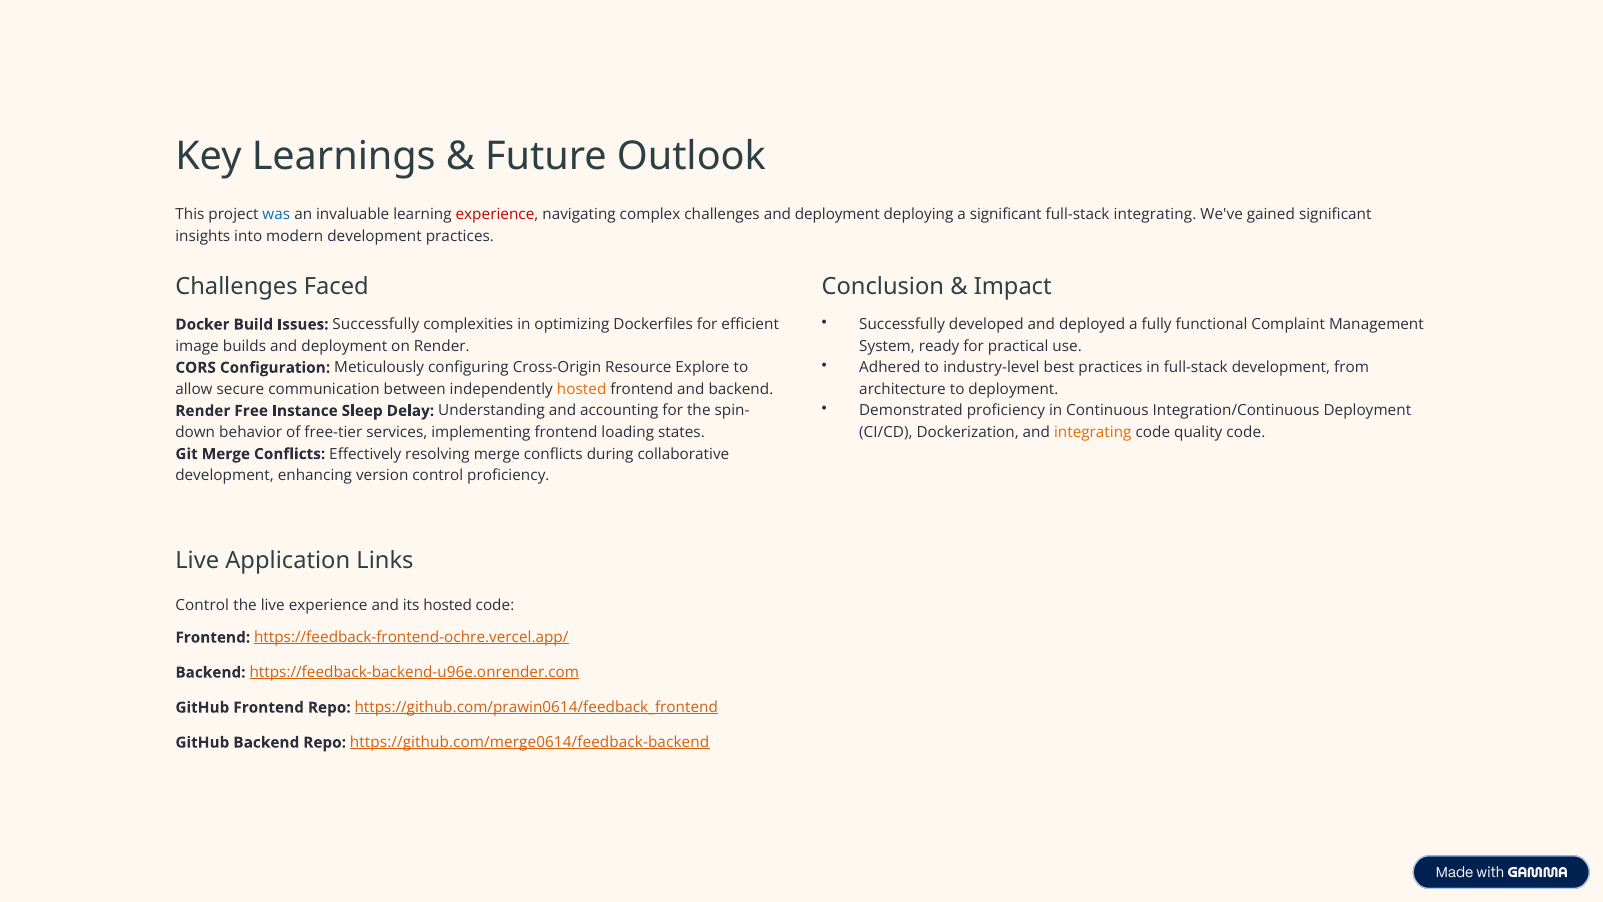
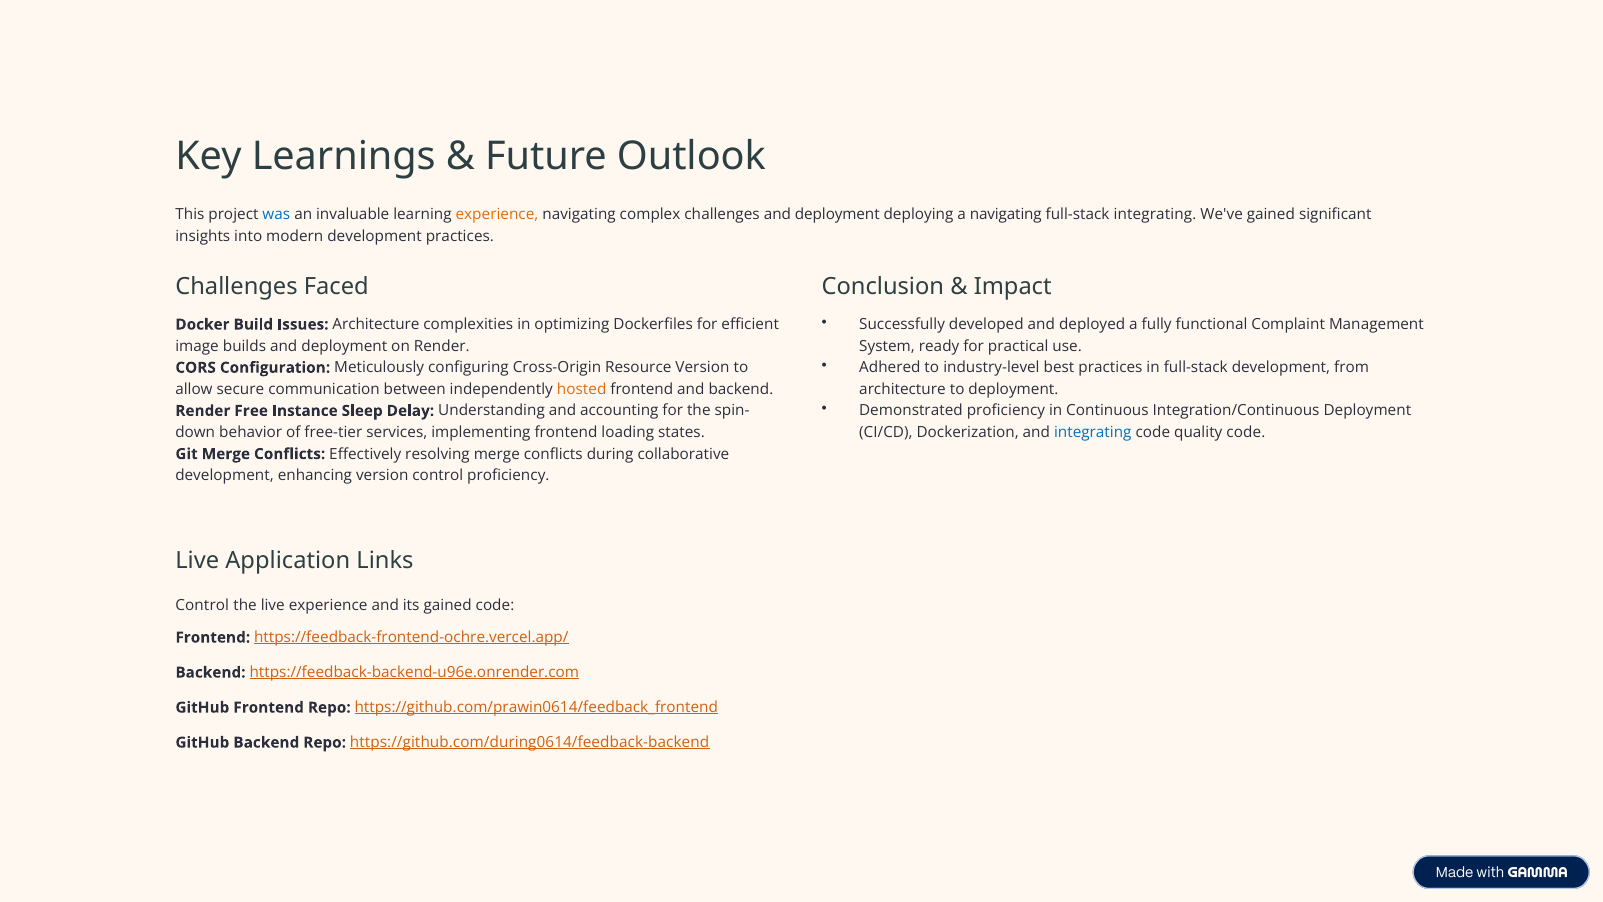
experience at (497, 214) colour: red -> orange
a significant: significant -> navigating
Issues Successfully: Successfully -> Architecture
Resource Explore: Explore -> Version
integrating at (1093, 432) colour: orange -> blue
its hosted: hosted -> gained
https://github.com/merge0614/feedback-backend: https://github.com/merge0614/feedback-backend -> https://github.com/during0614/feedback-backend
